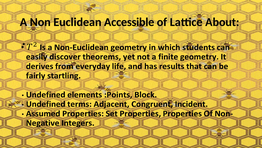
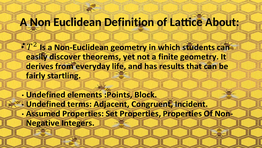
Accessible: Accessible -> Definition
